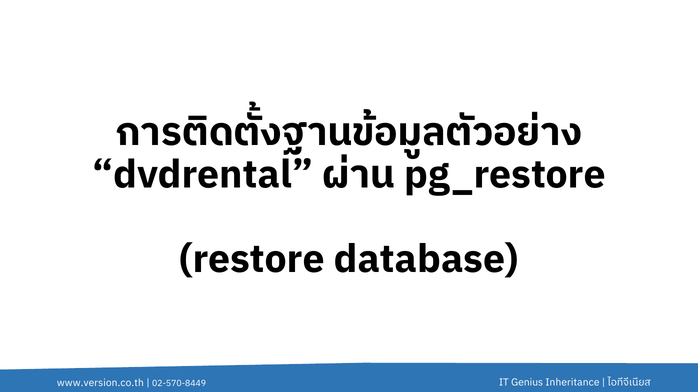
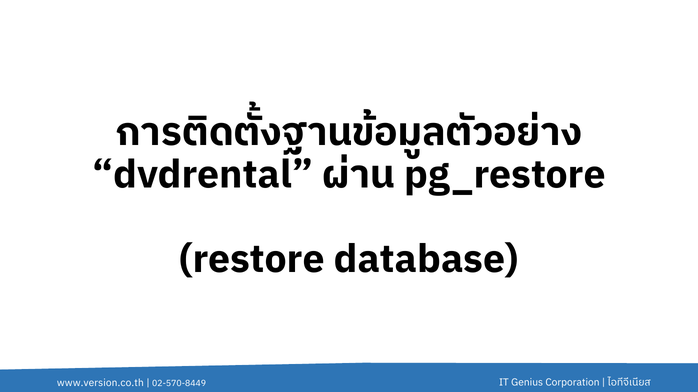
Inheritance: Inheritance -> Corporation
